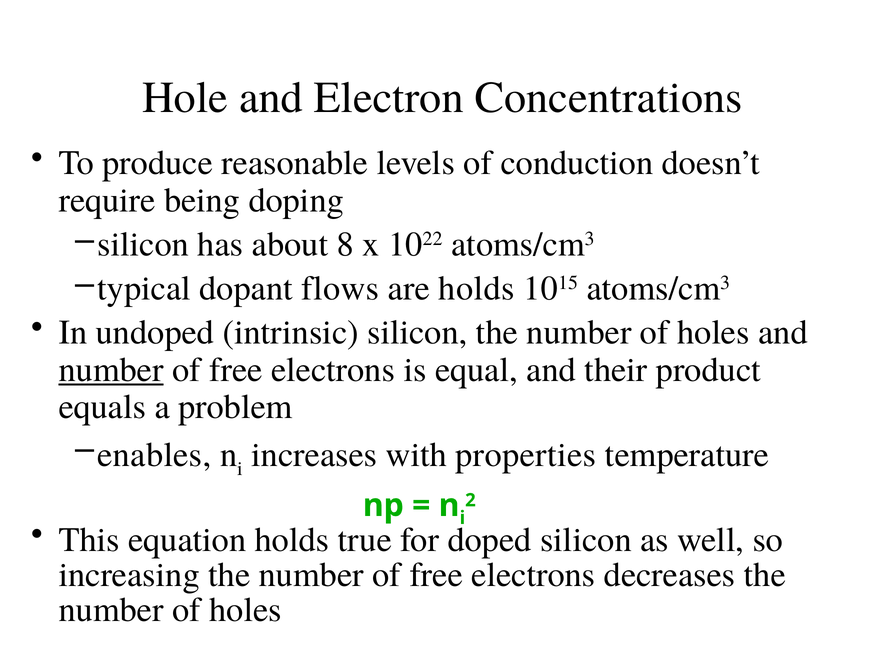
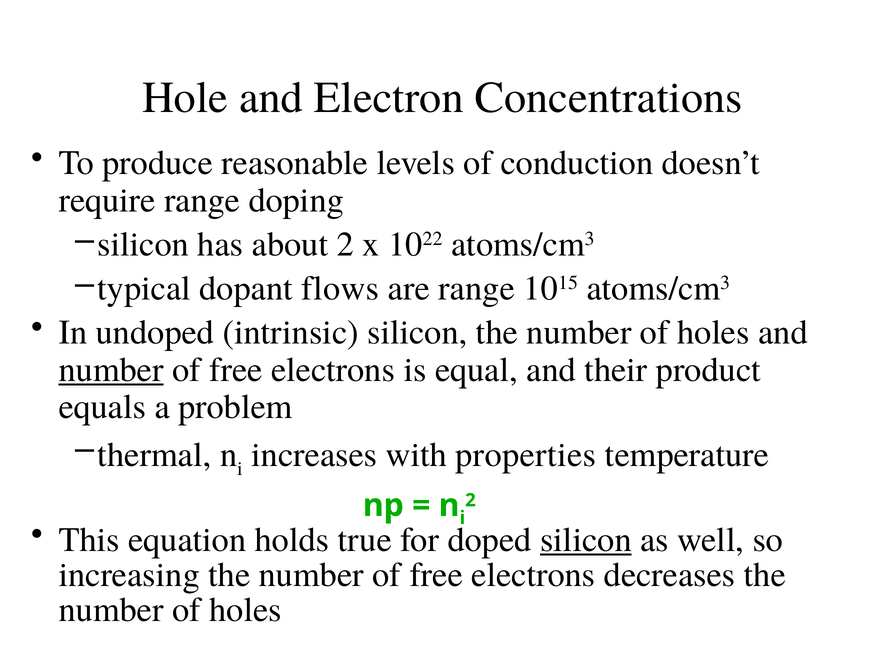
require being: being -> range
about 8: 8 -> 2
are holds: holds -> range
enables: enables -> thermal
silicon at (586, 540) underline: none -> present
